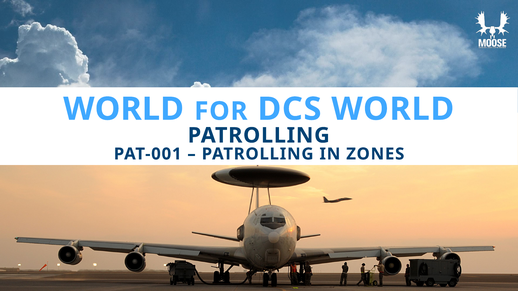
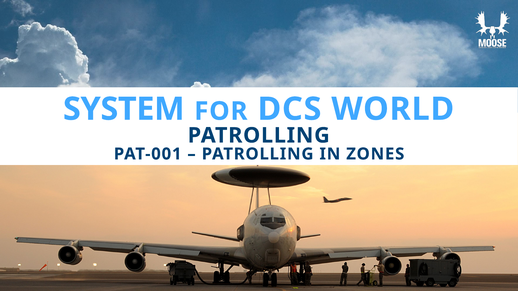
WORLD at (124, 109): WORLD -> SYSTEM
